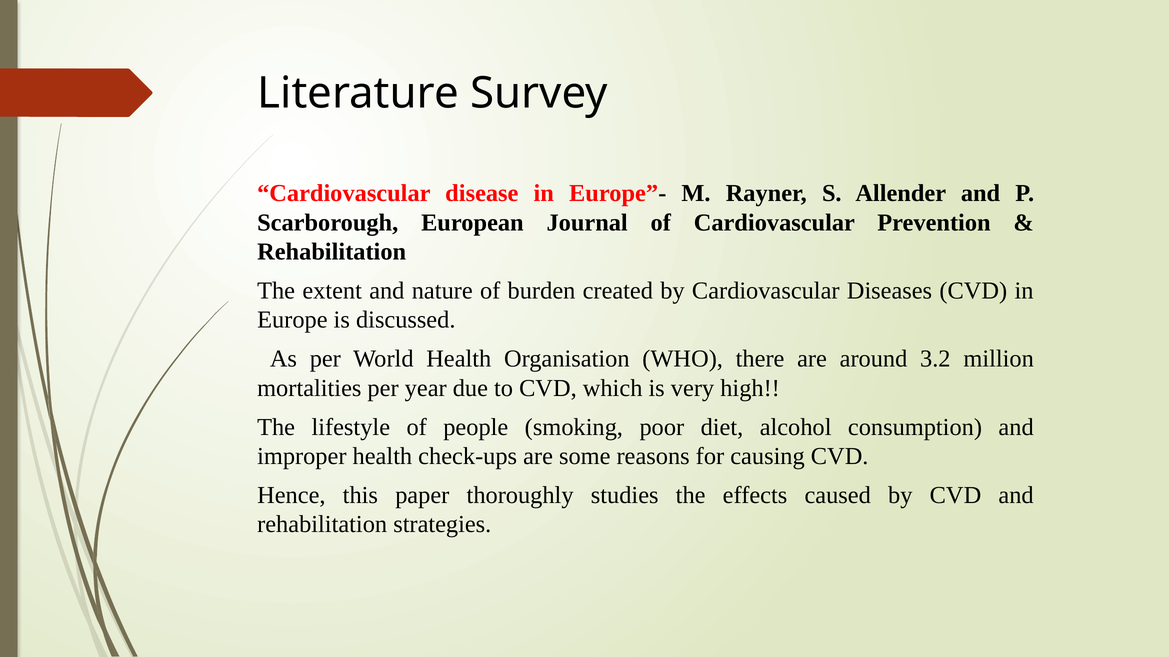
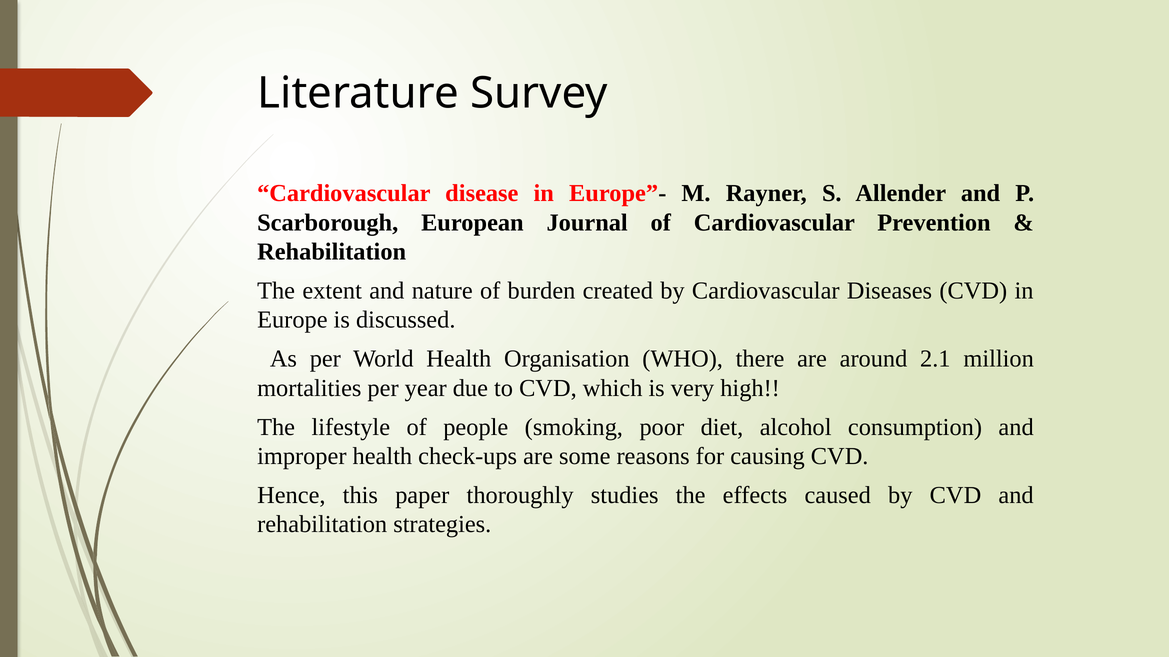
3.2: 3.2 -> 2.1
